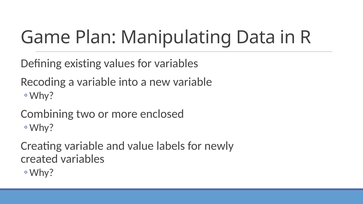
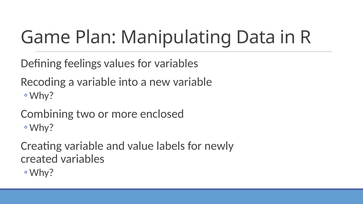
existing: existing -> feelings
